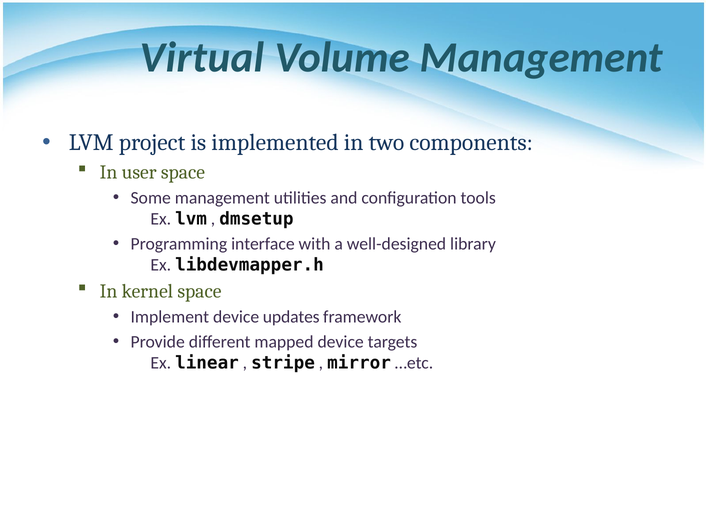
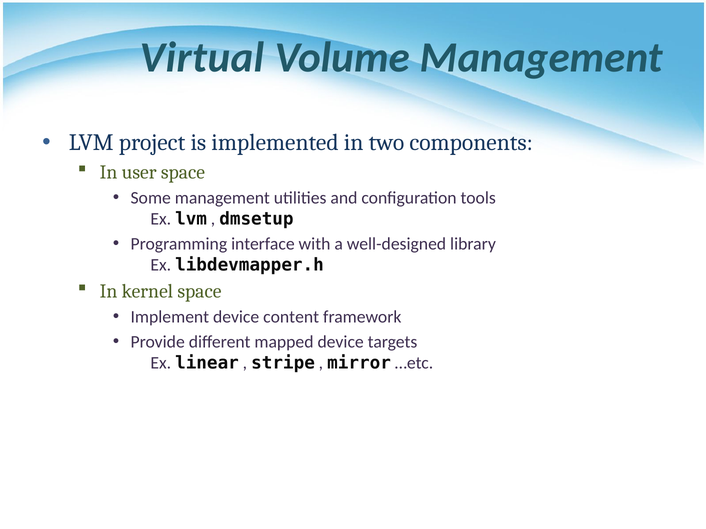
updates: updates -> content
